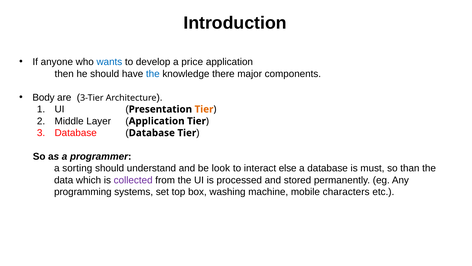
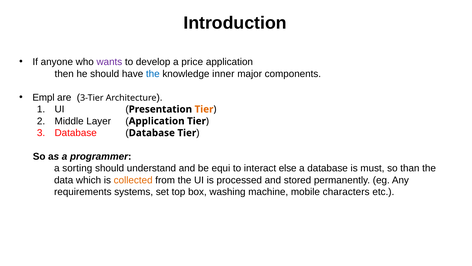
wants colour: blue -> purple
there: there -> inner
Body: Body -> Empl
look: look -> equi
collected colour: purple -> orange
programming: programming -> requirements
